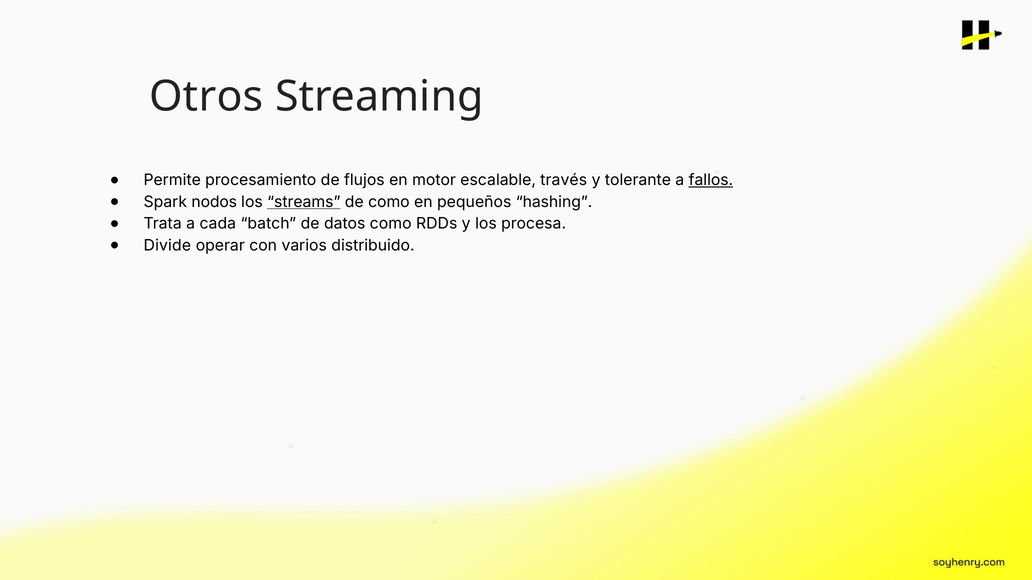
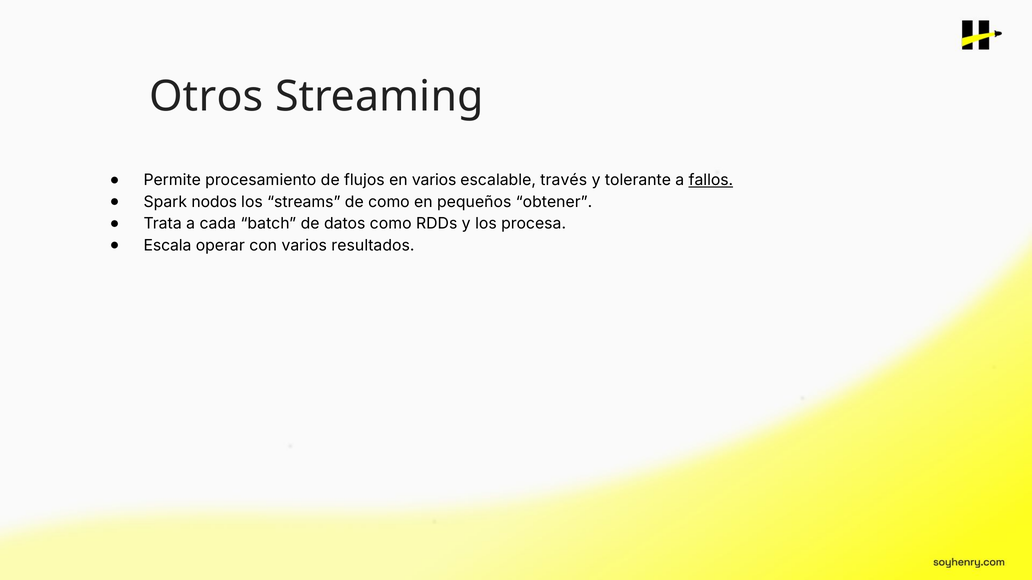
en motor: motor -> varios
streams underline: present -> none
hashing: hashing -> obtener
Divide: Divide -> Escala
distribuido: distribuido -> resultados
